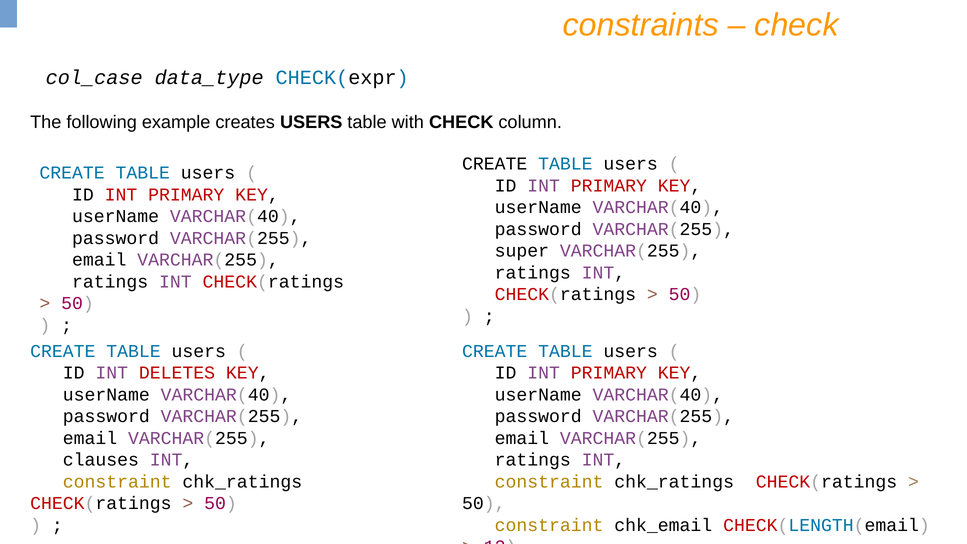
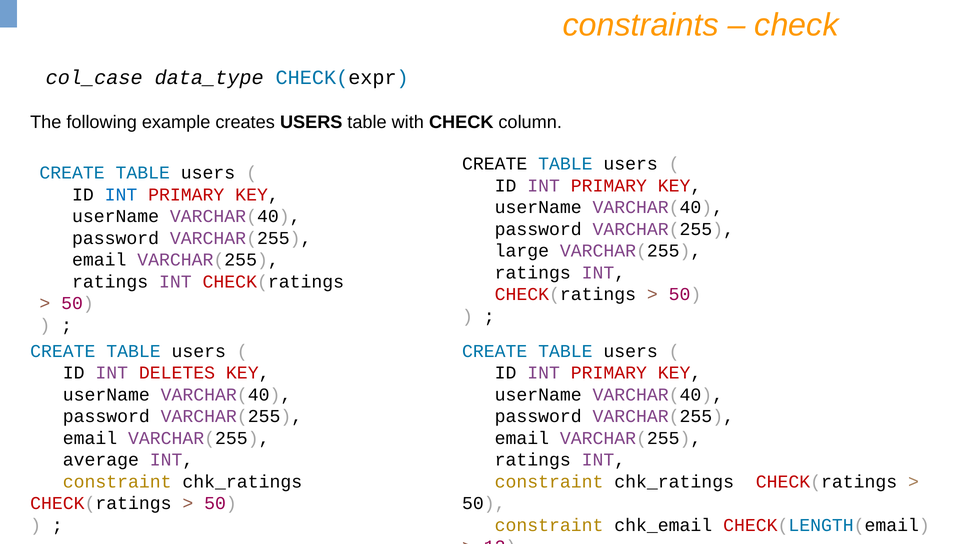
INT at (121, 195) colour: red -> blue
super: super -> large
clauses: clauses -> average
